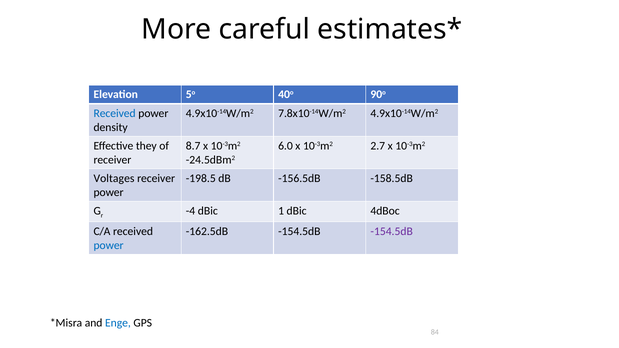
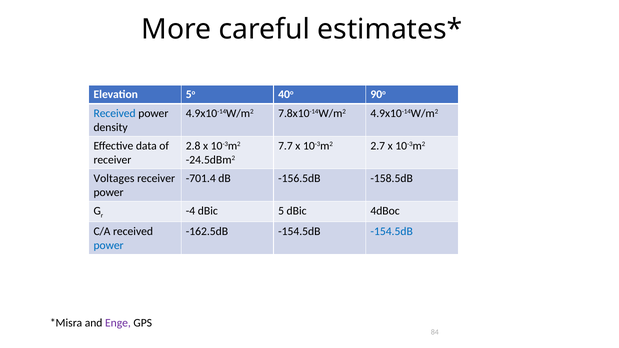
they: they -> data
8.7: 8.7 -> 2.8
6.0: 6.0 -> 7.7
-198.5: -198.5 -> -701.4
1: 1 -> 5
-154.5dB at (392, 232) colour: purple -> blue
Enge colour: blue -> purple
